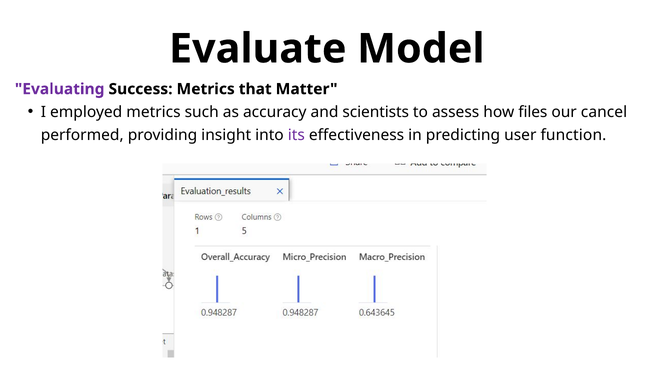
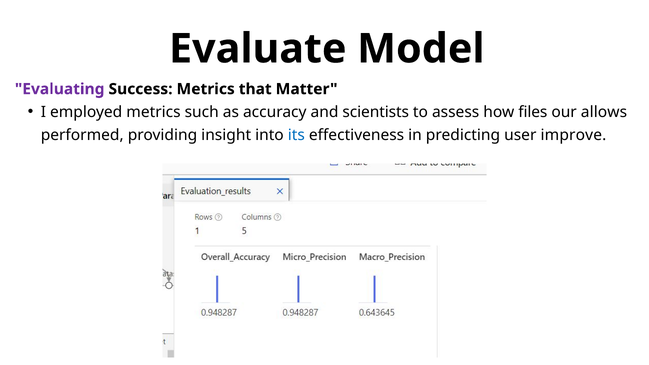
cancel: cancel -> allows
its colour: purple -> blue
function: function -> improve
